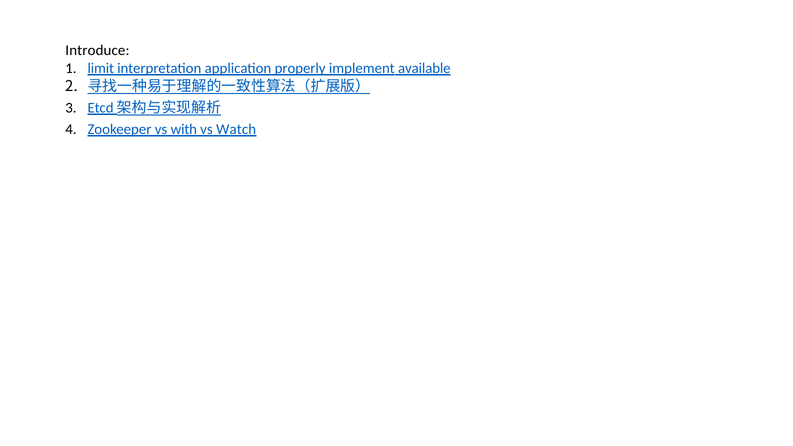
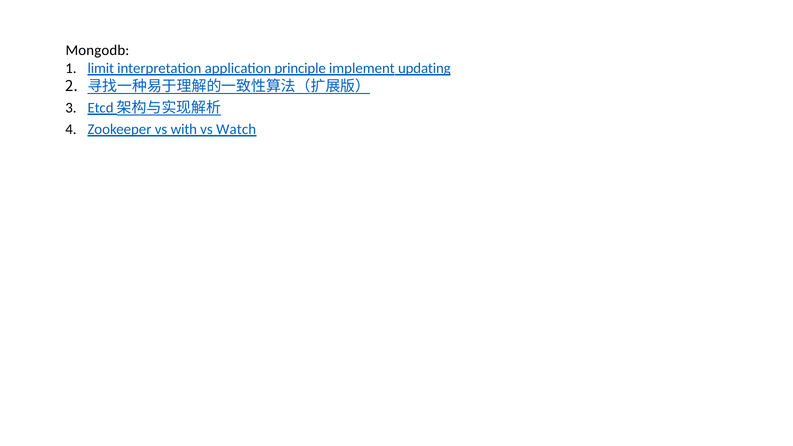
Introduce: Introduce -> Mongodb
properly: properly -> principle
available: available -> updating
